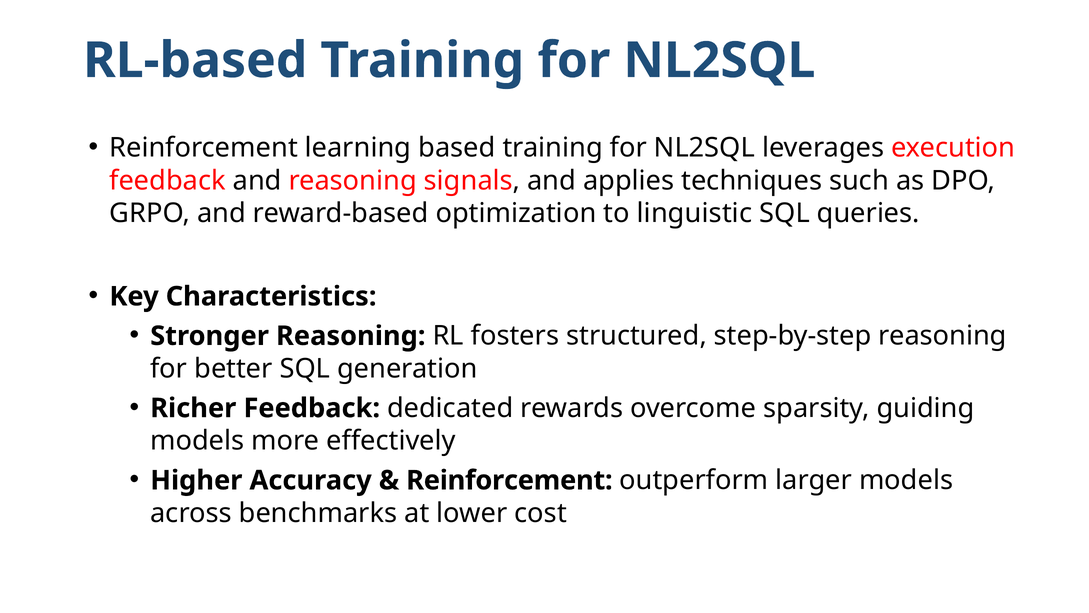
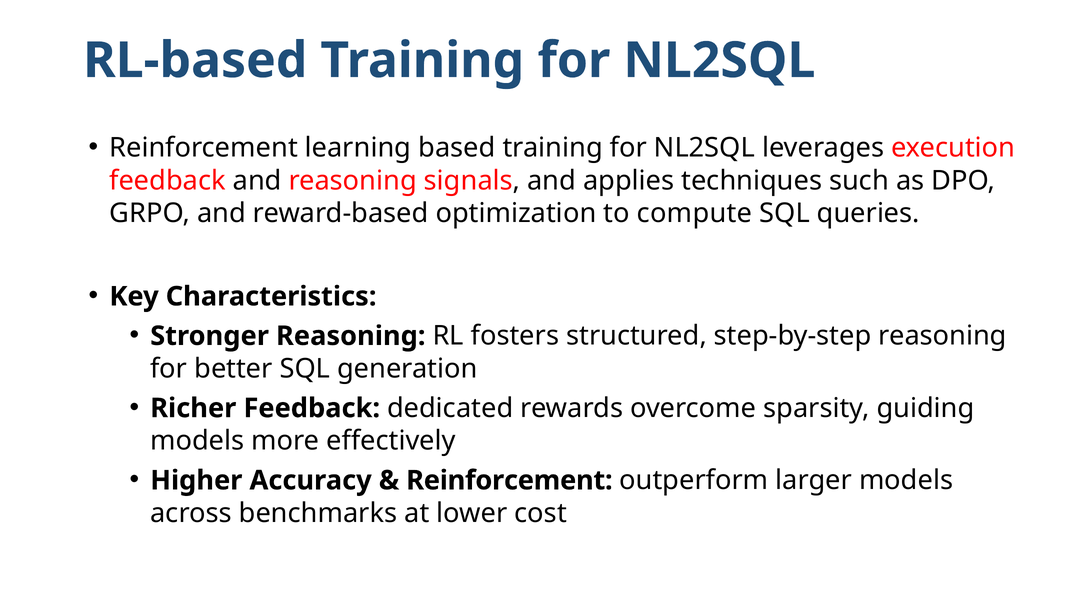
linguistic: linguistic -> compute
